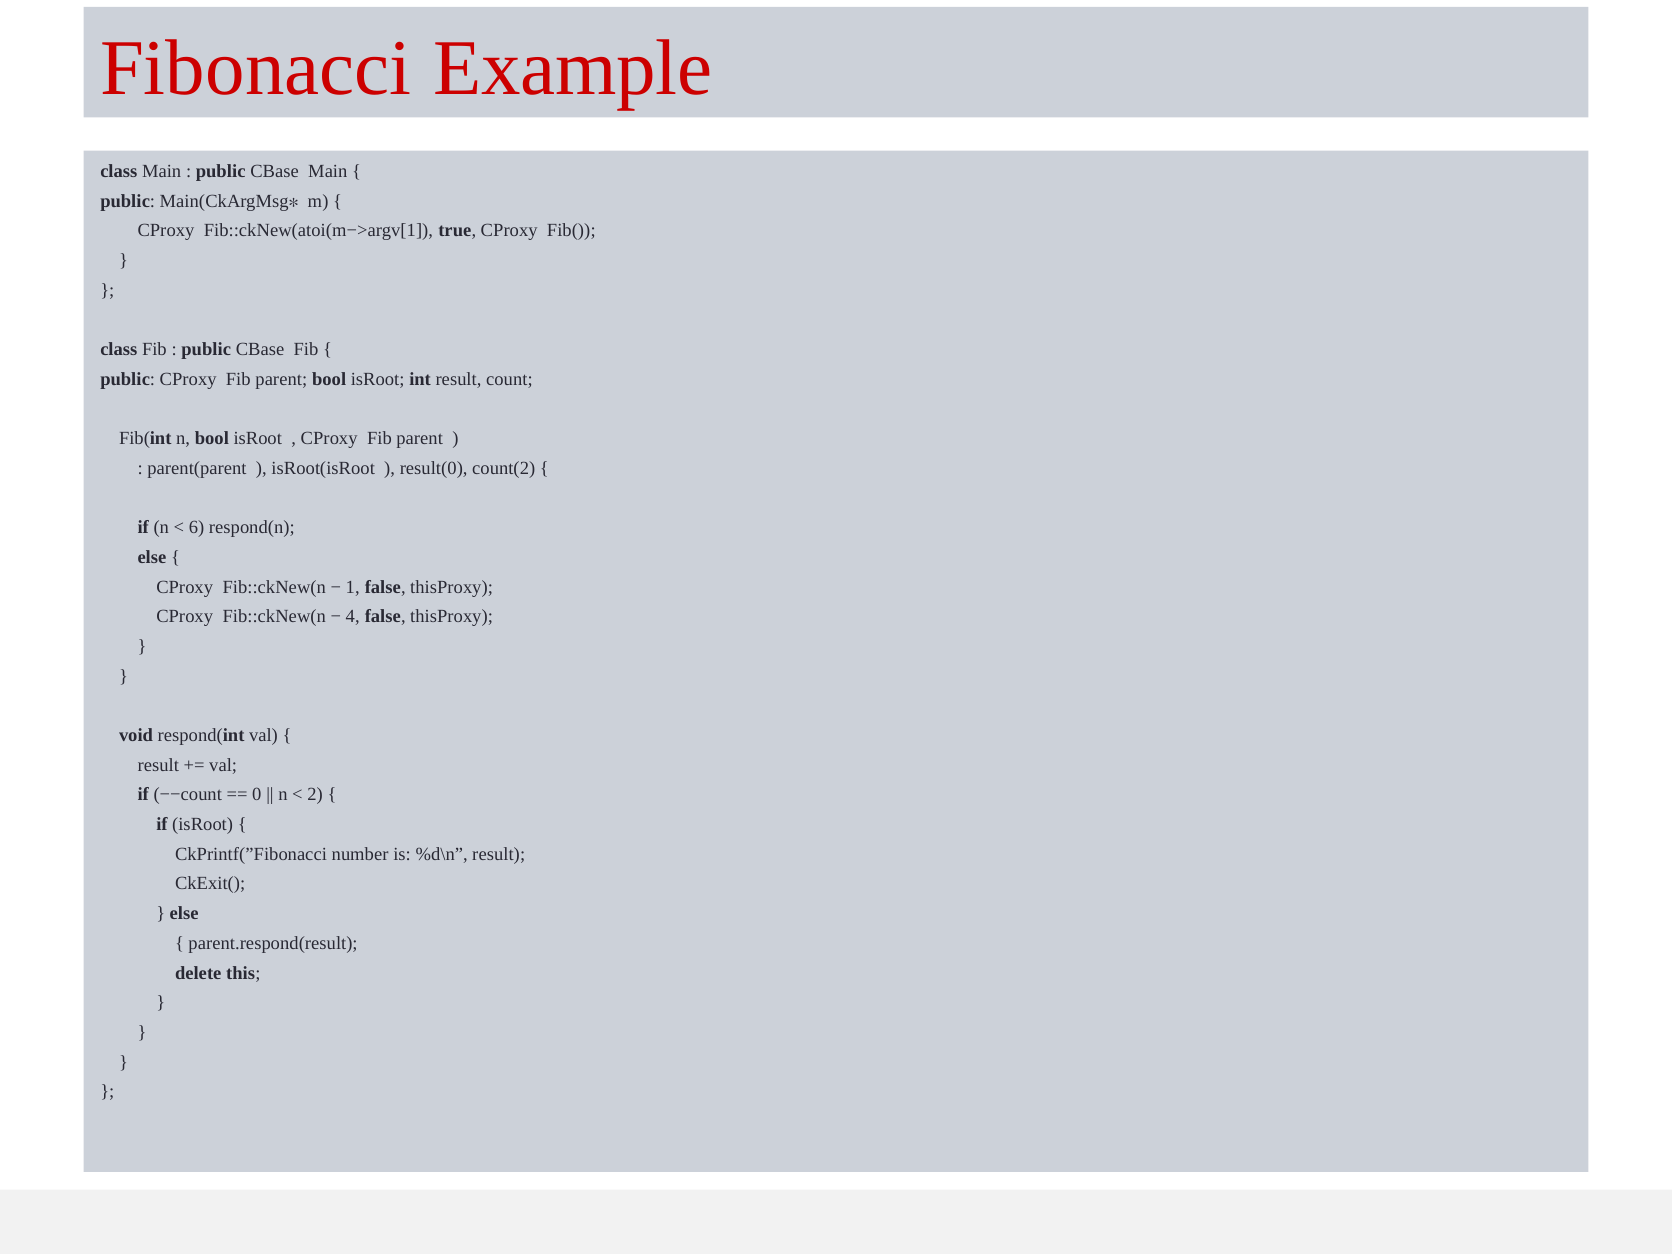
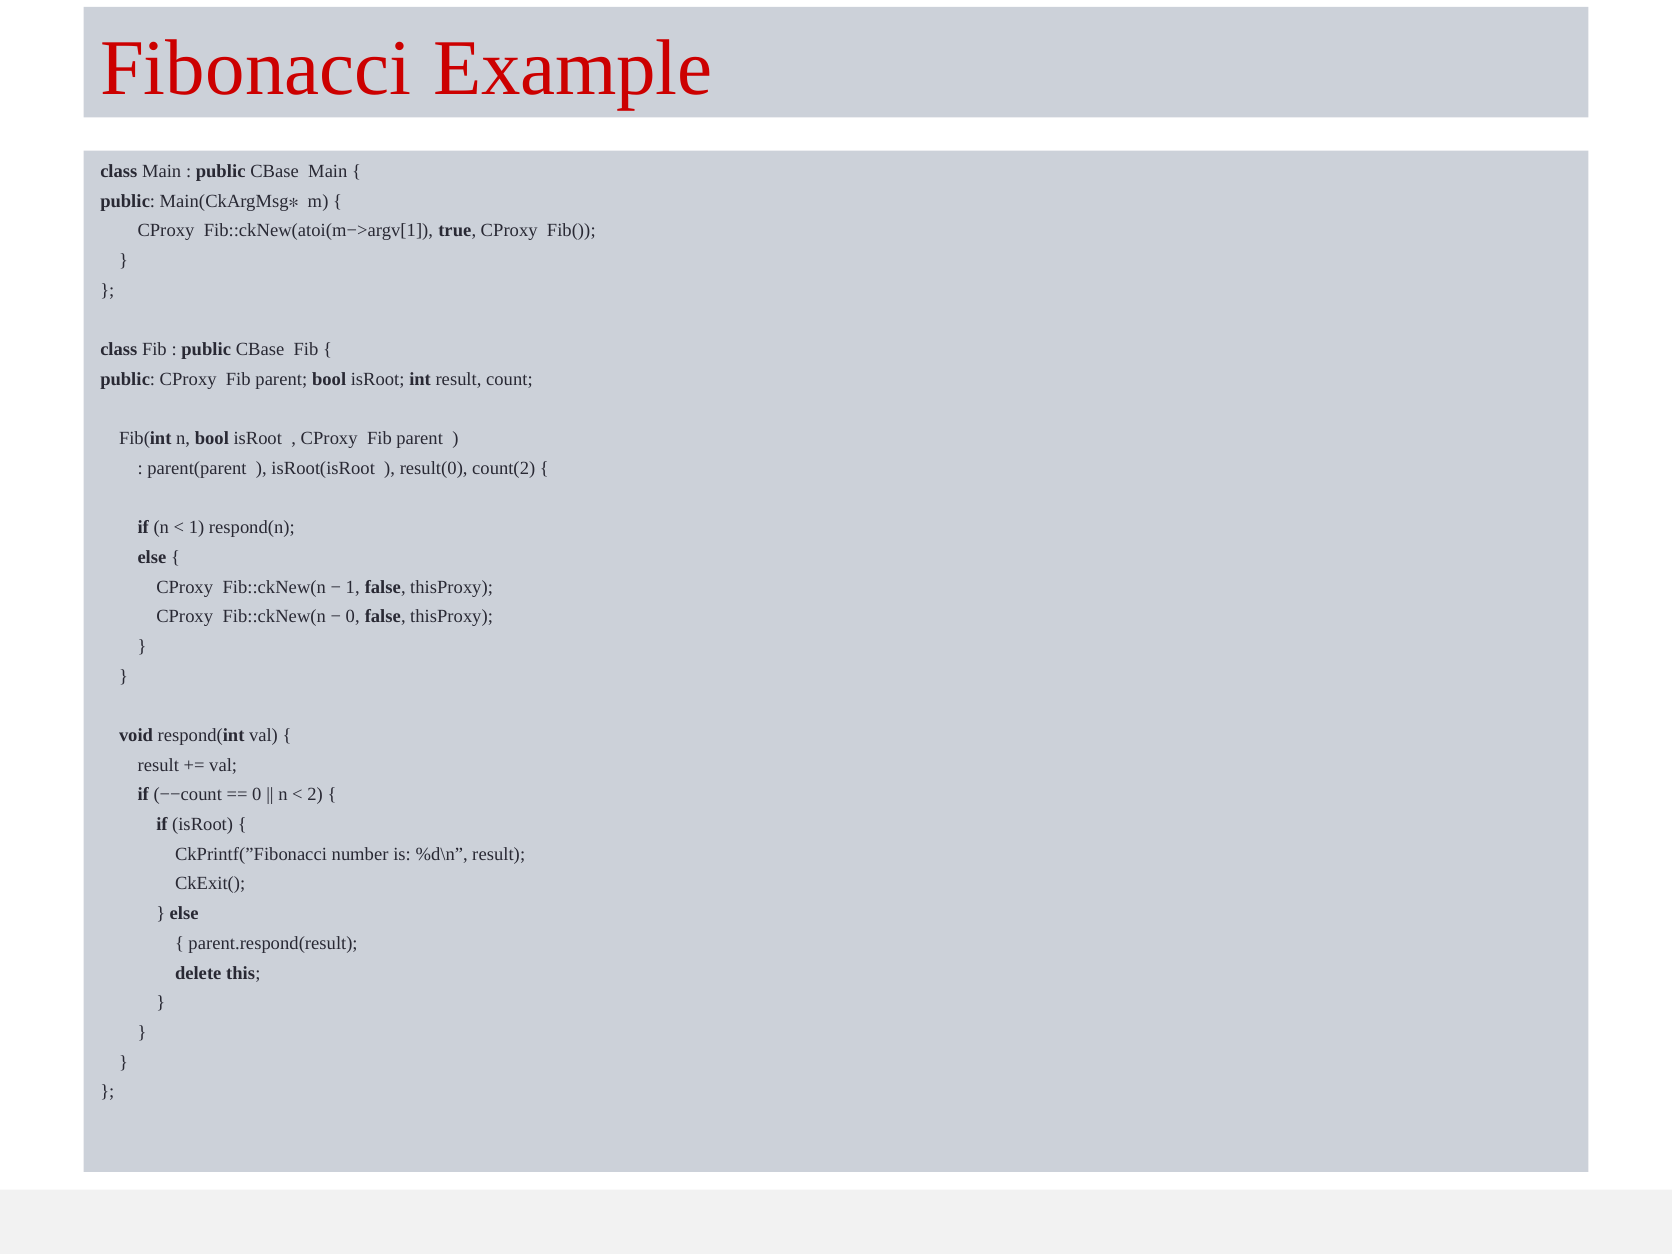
6 at (197, 528): 6 -> 1
4 at (353, 617): 4 -> 0
